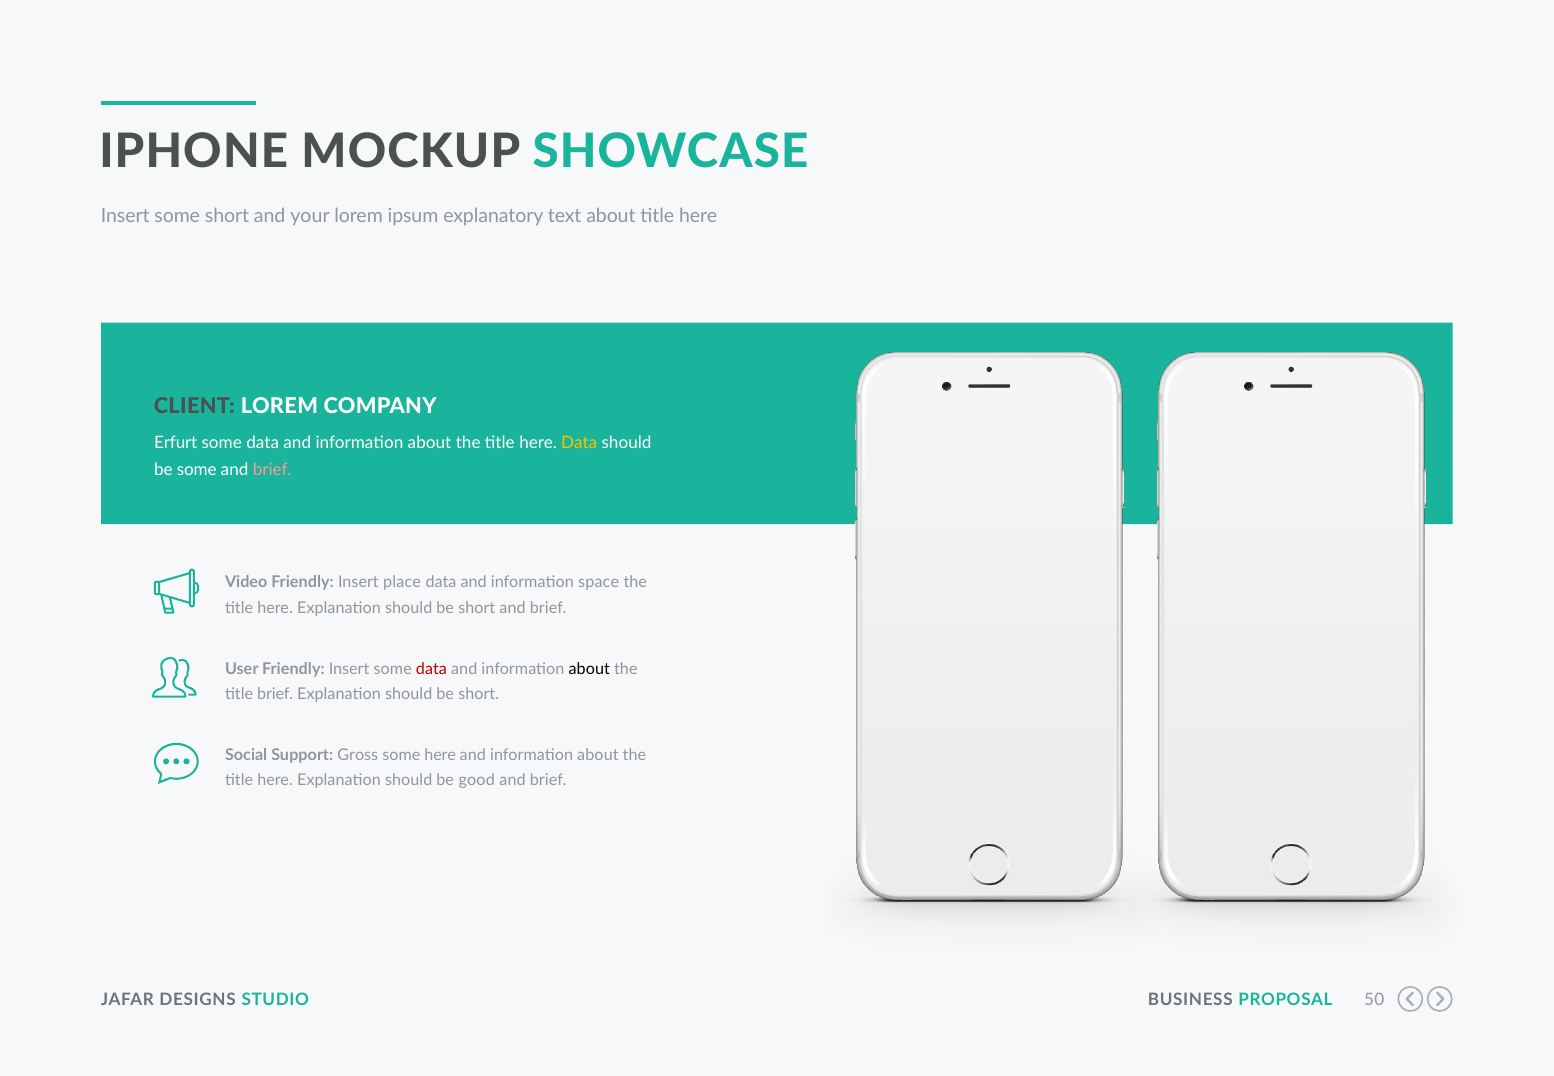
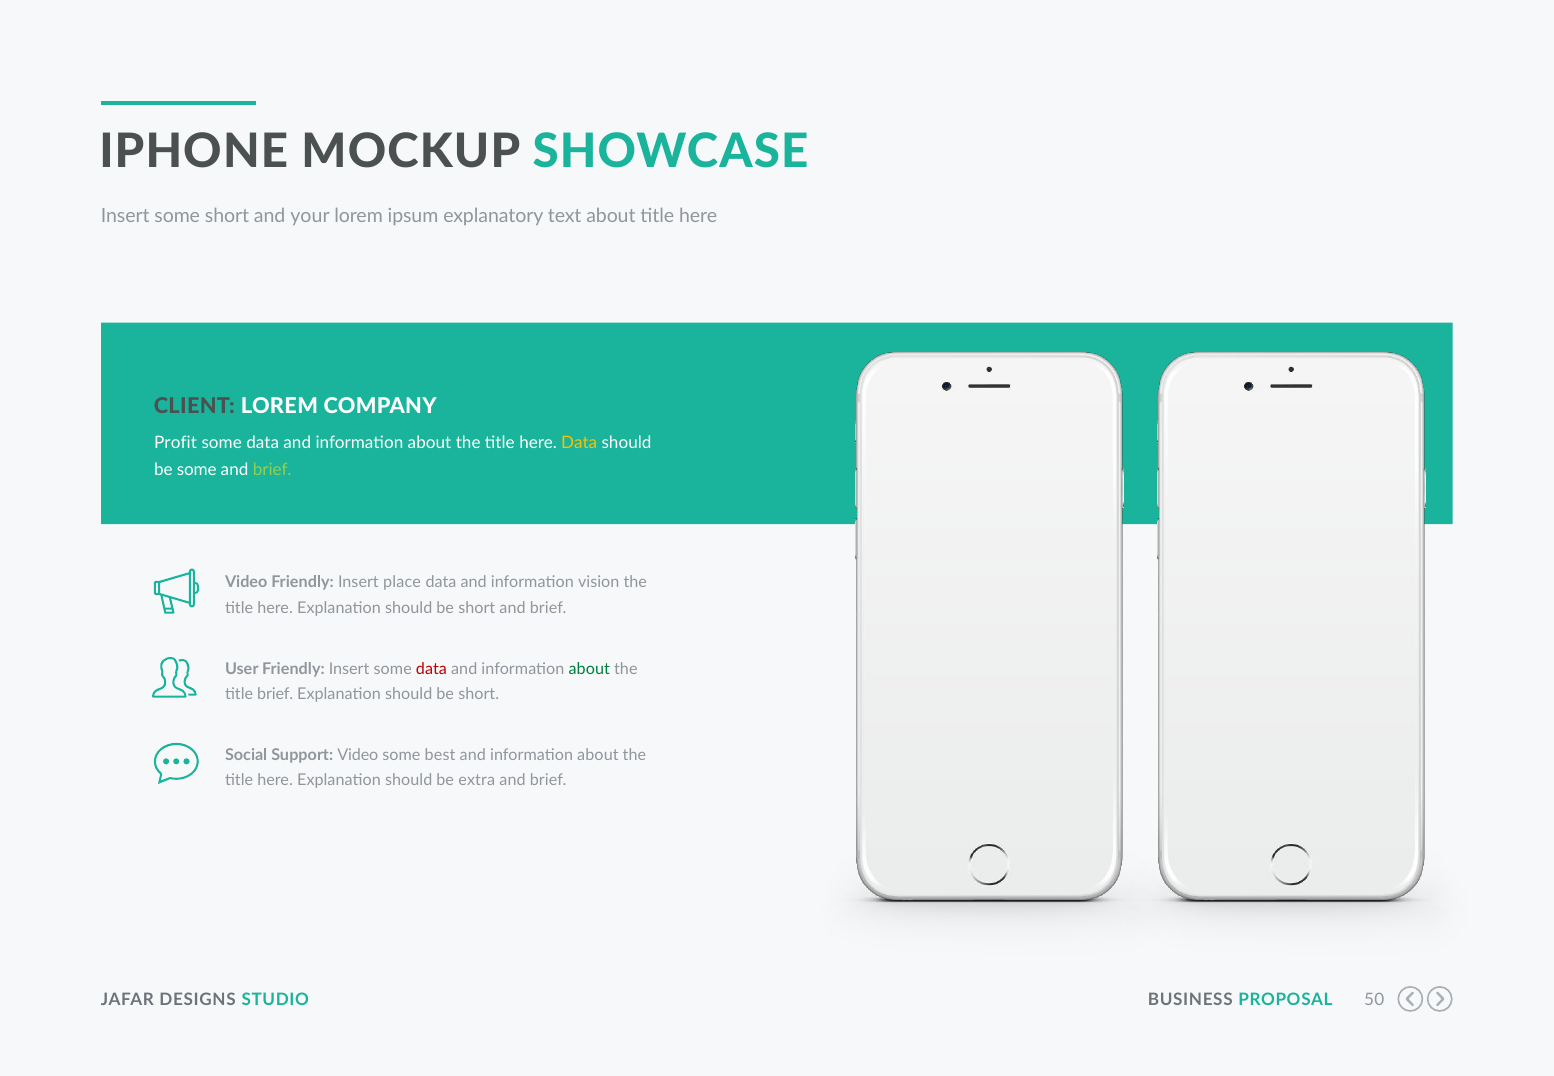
Erfurt: Erfurt -> Profit
brief at (272, 470) colour: pink -> light green
space: space -> vision
about at (589, 669) colour: black -> green
Support Gross: Gross -> Video
some here: here -> best
good: good -> extra
